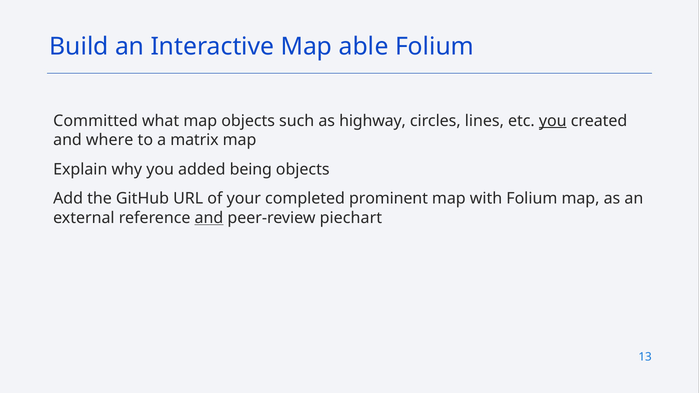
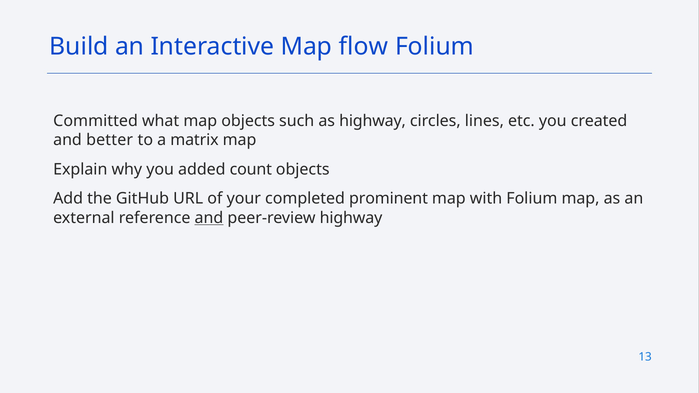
able: able -> flow
you at (553, 121) underline: present -> none
where: where -> better
being: being -> count
peer-review piechart: piechart -> highway
